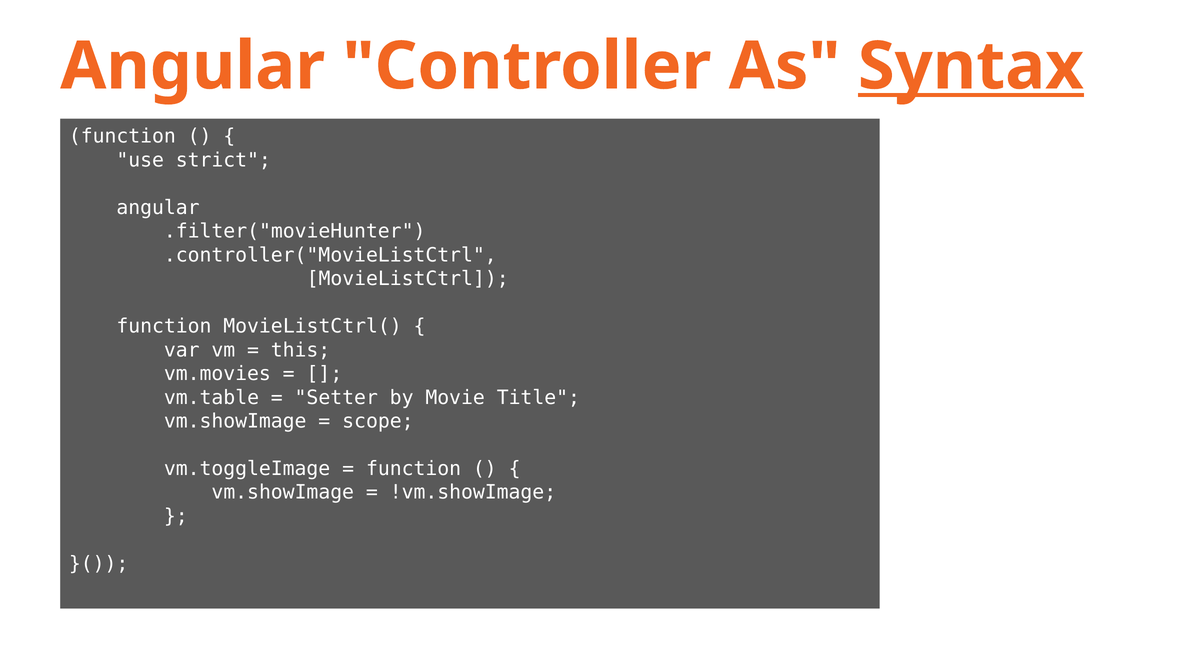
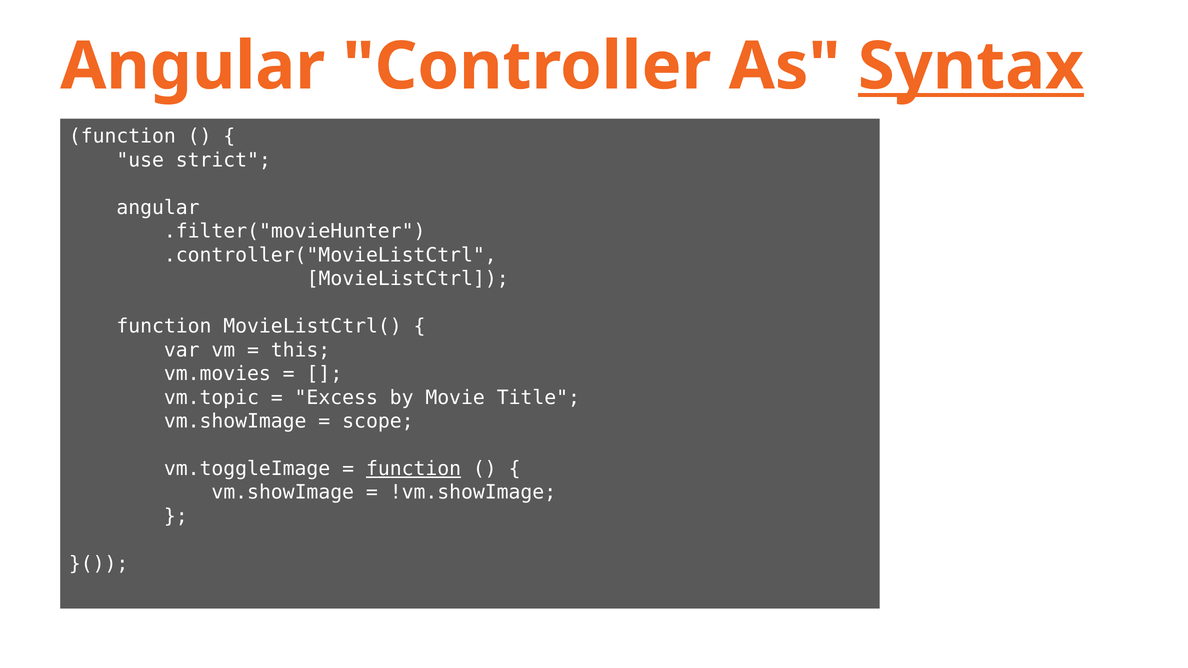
vm.table: vm.table -> vm.topic
Setter: Setter -> Excess
function at (414, 469) underline: none -> present
